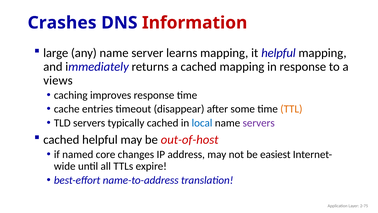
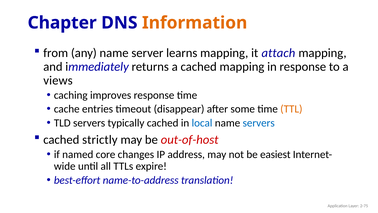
Crashes: Crashes -> Chapter
Information colour: red -> orange
large: large -> from
it helpful: helpful -> attach
servers at (259, 123) colour: purple -> blue
cached helpful: helpful -> strictly
